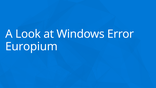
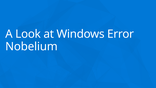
Europium: Europium -> Nobelium
